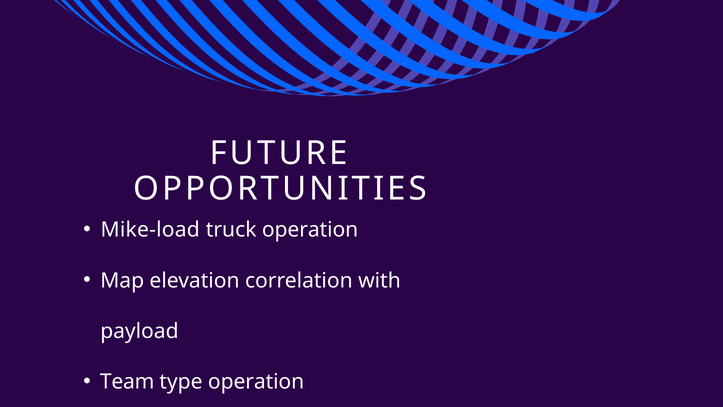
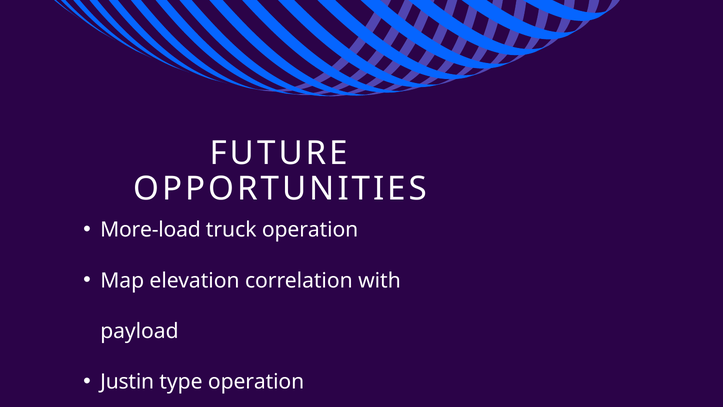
Mike-load: Mike-load -> More-load
Team: Team -> Justin
